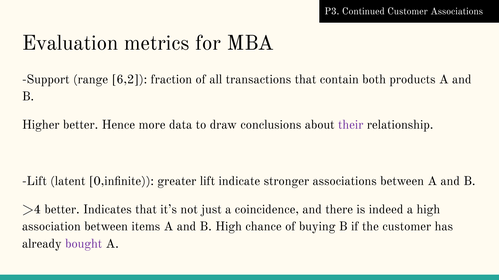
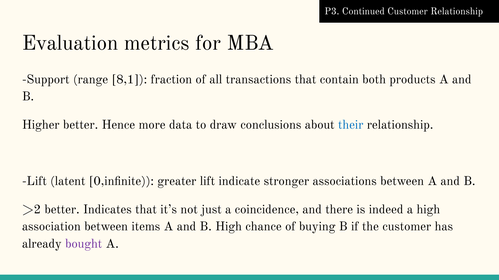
Customer Associations: Associations -> Relationship
6,2: 6,2 -> 8,1
their colour: purple -> blue
>4: >4 -> >2
